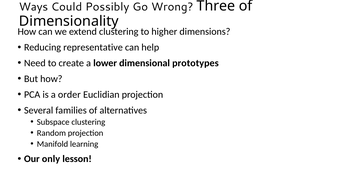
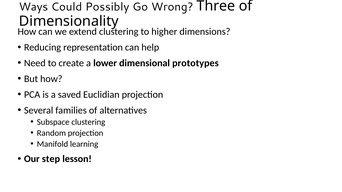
representative: representative -> representation
order: order -> saved
only: only -> step
